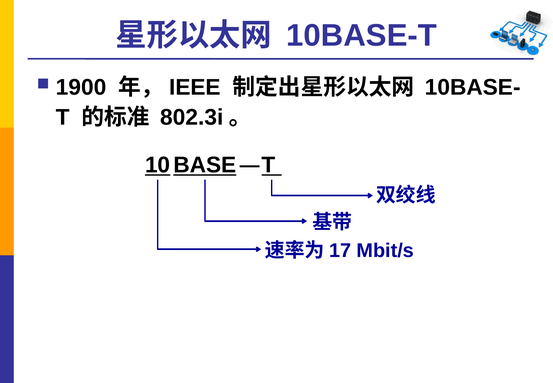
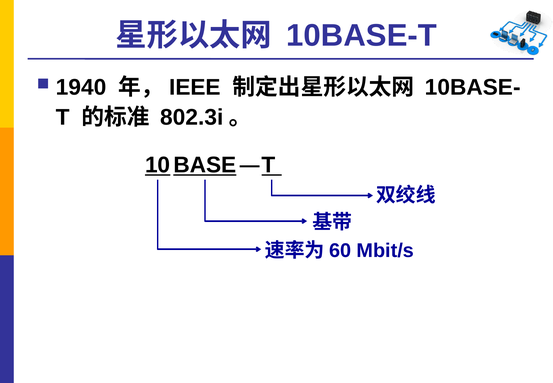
1900: 1900 -> 1940
17: 17 -> 60
